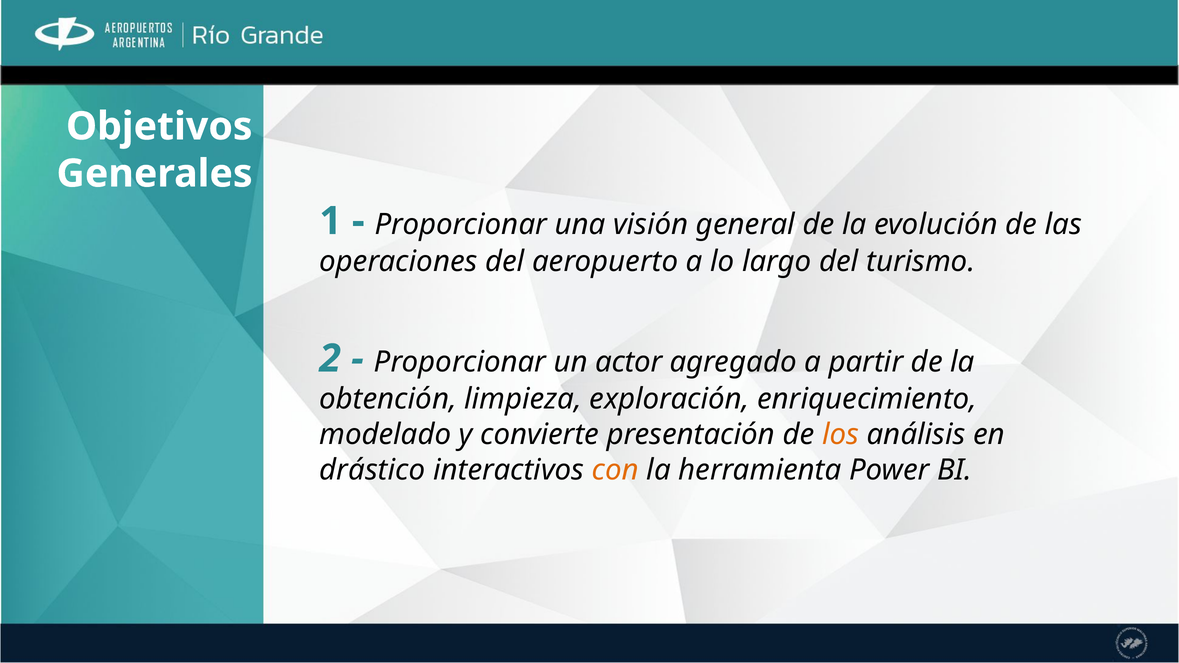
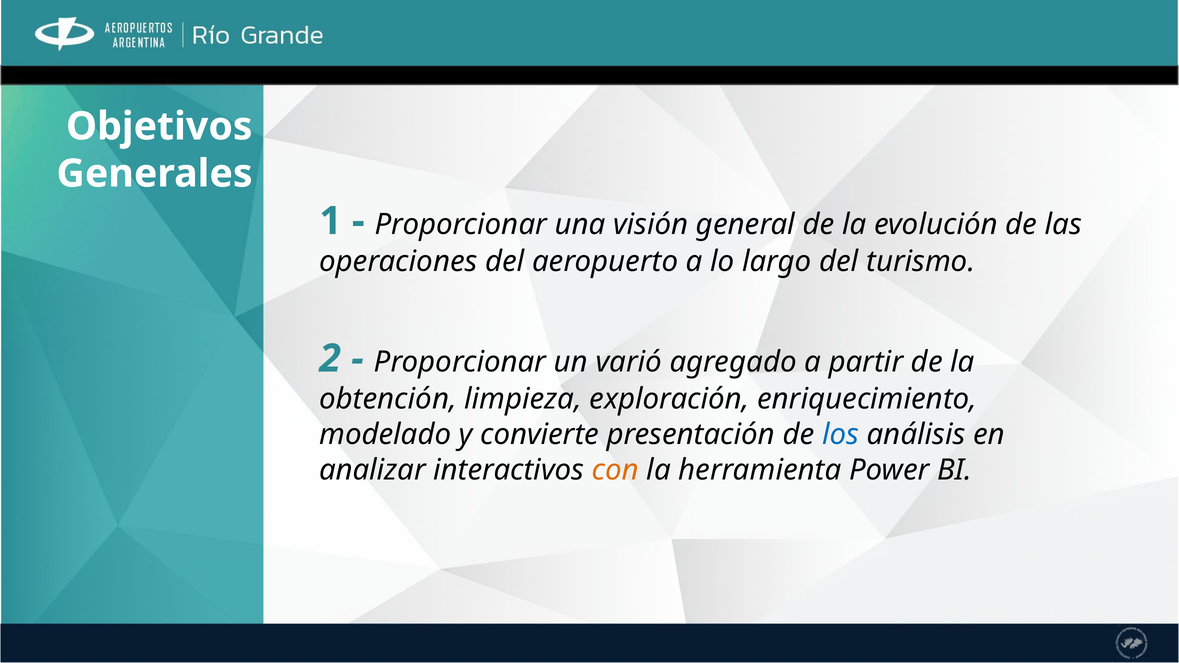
actor: actor -> varió
los colour: orange -> blue
drástico: drástico -> analizar
